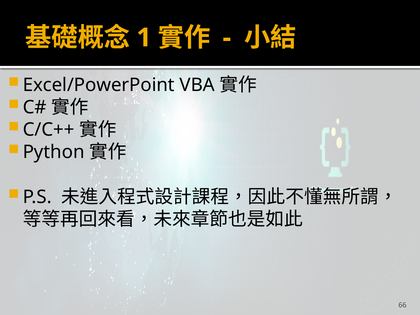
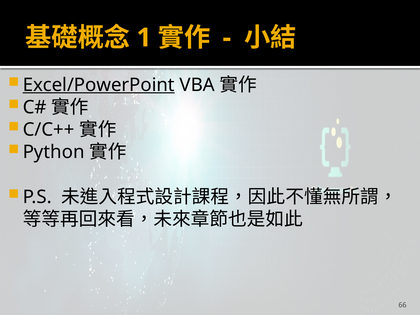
Excel/PowerPoint underline: none -> present
